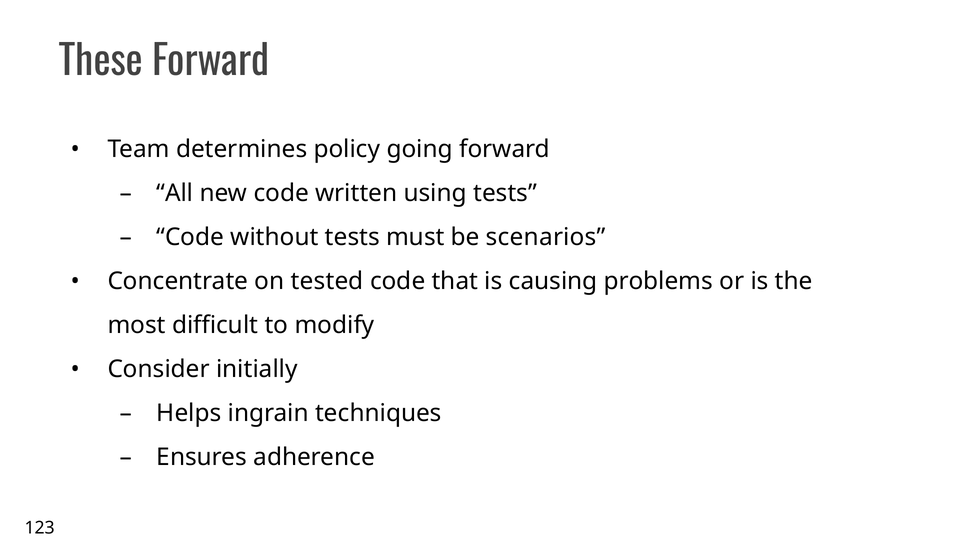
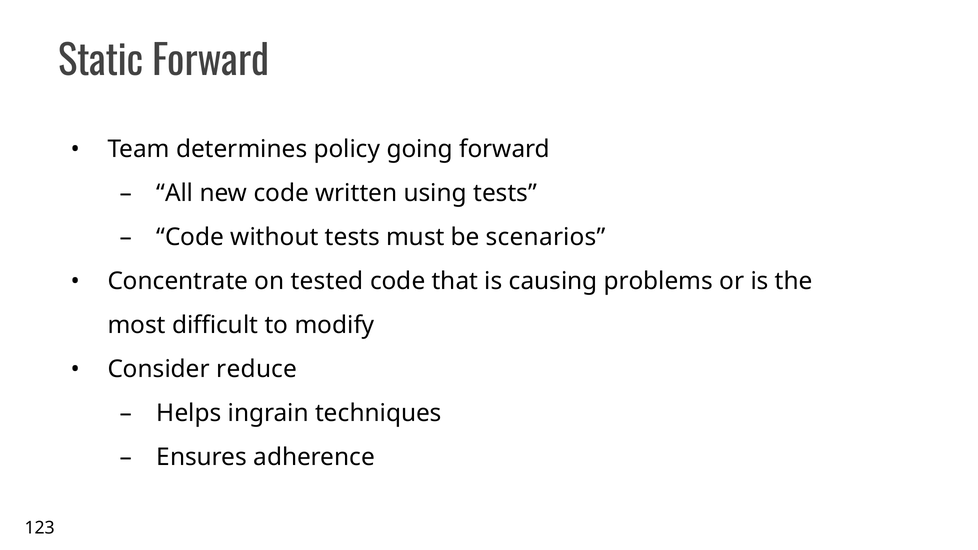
These: These -> Static
initially: initially -> reduce
